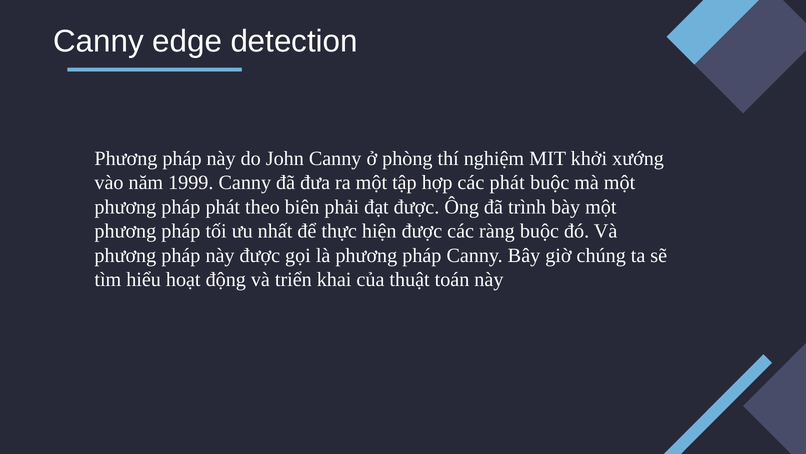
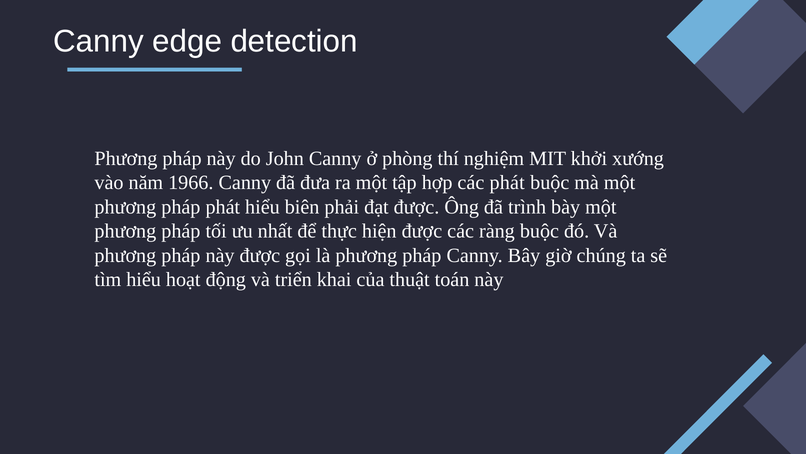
1999: 1999 -> 1966
phát theo: theo -> hiểu
